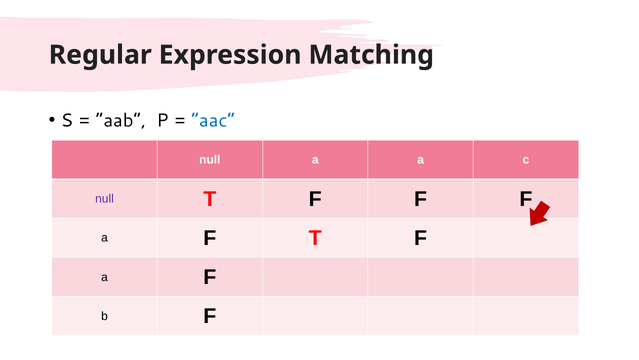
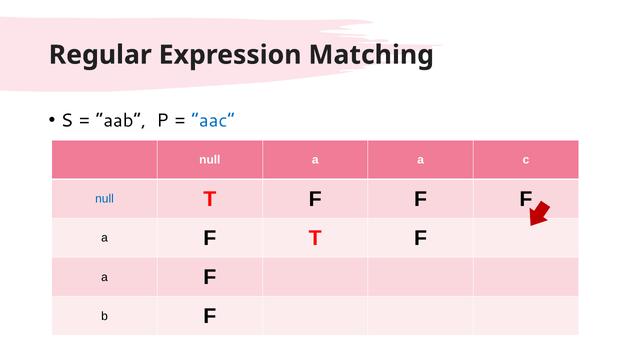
null at (105, 199) colour: purple -> blue
